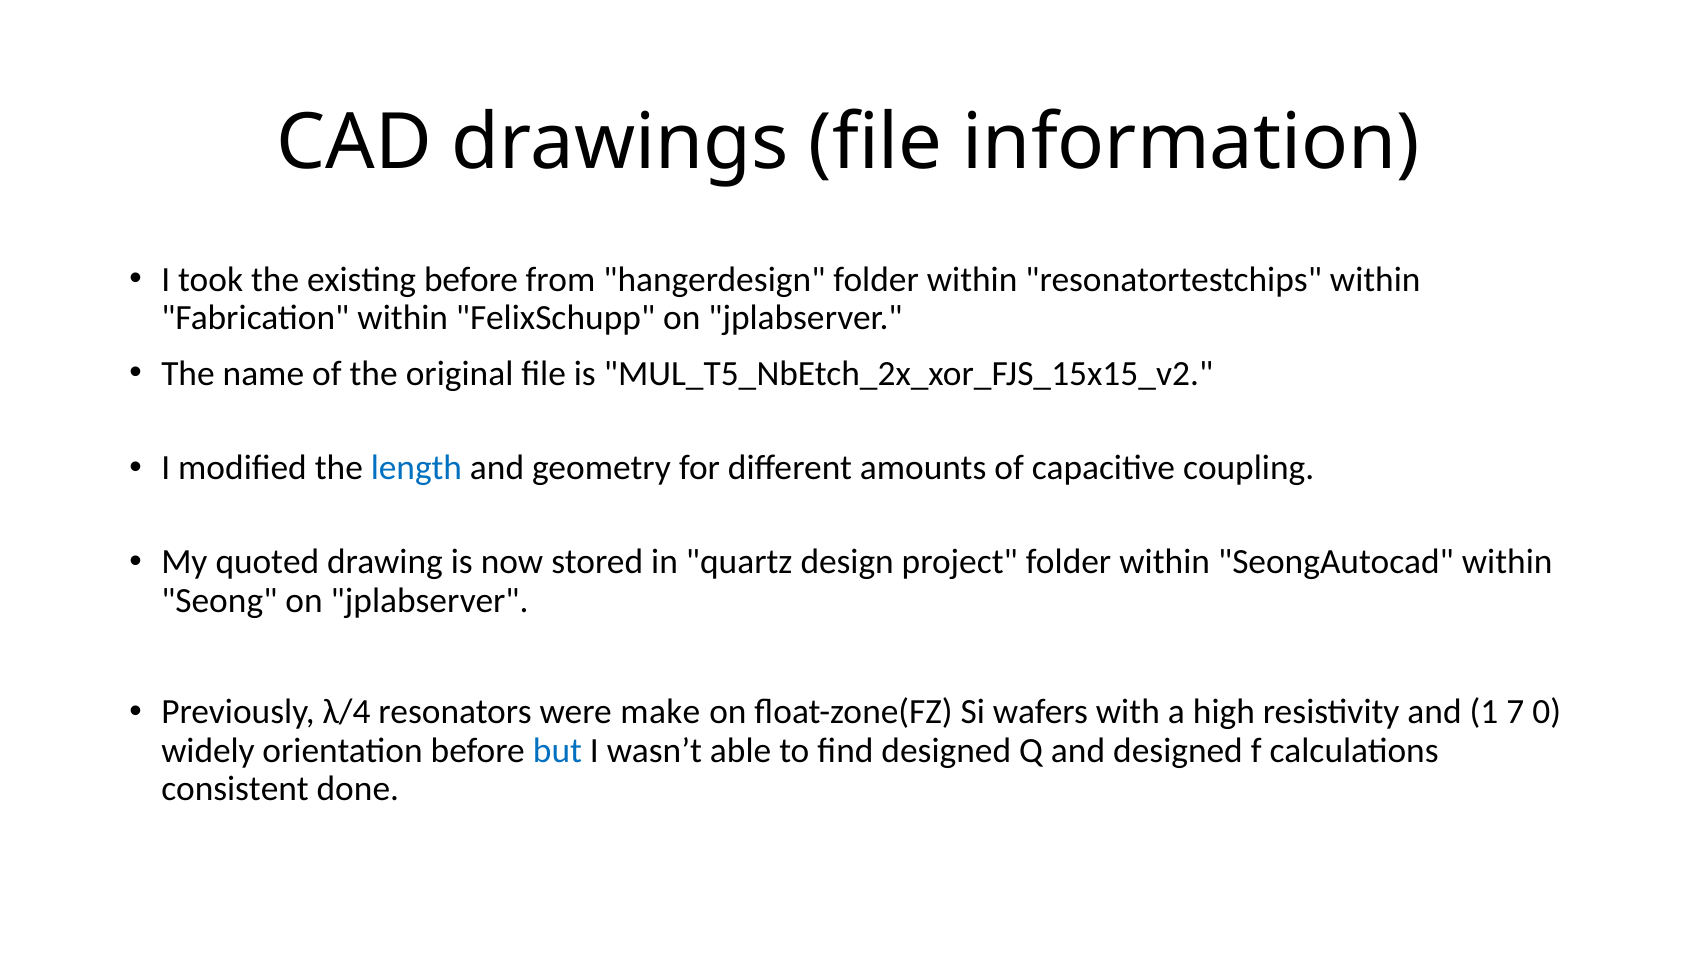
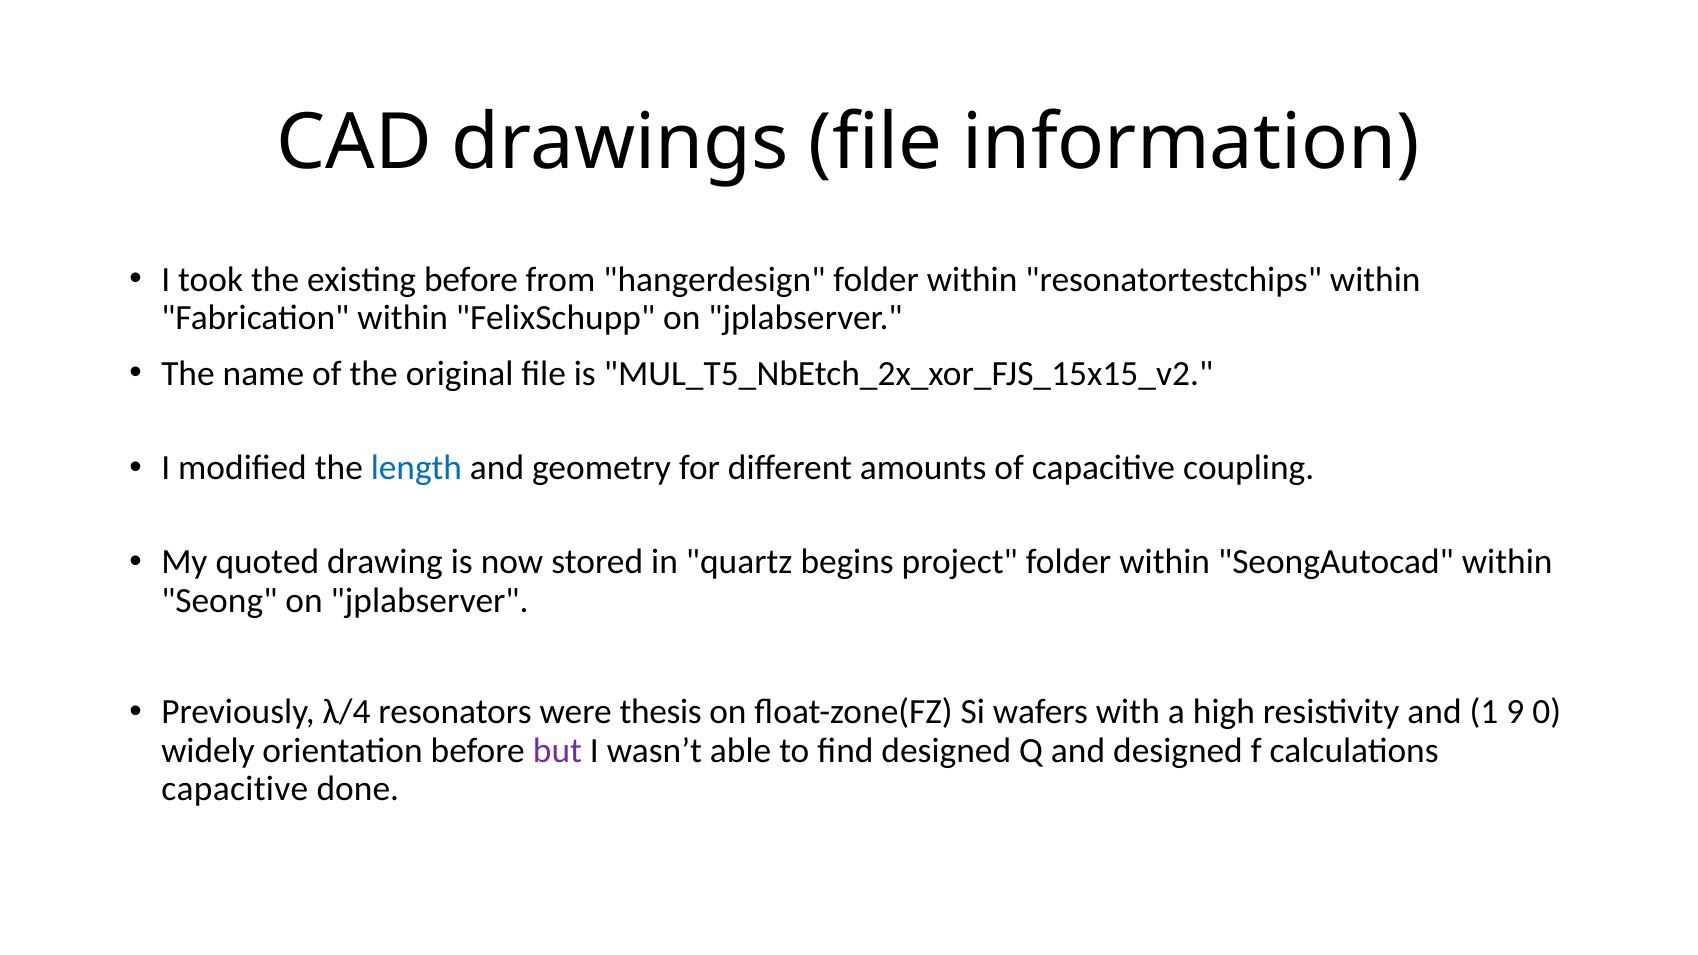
design: design -> begins
make: make -> thesis
7: 7 -> 9
but colour: blue -> purple
consistent at (235, 789): consistent -> capacitive
